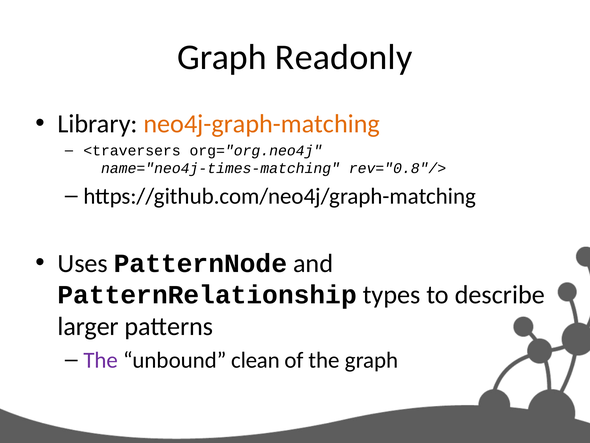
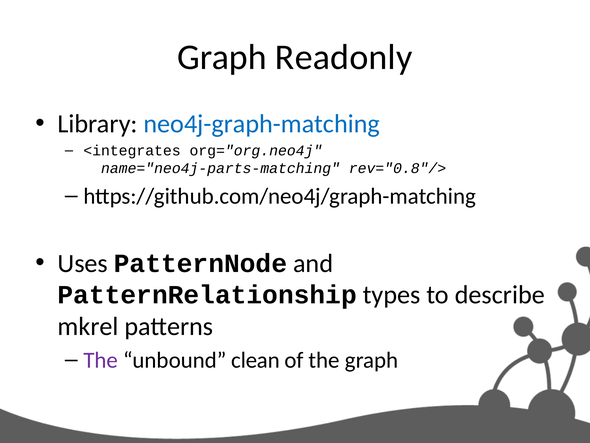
neo4j-graph-matching colour: orange -> blue
<traversers: <traversers -> <integrates
name="neo4j-times-matching: name="neo4j-times-matching -> name="neo4j-parts-matching
larger: larger -> mkrel
